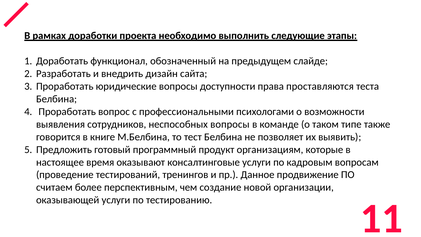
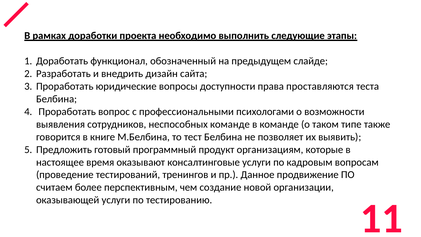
неспособных вопросы: вопросы -> команде
